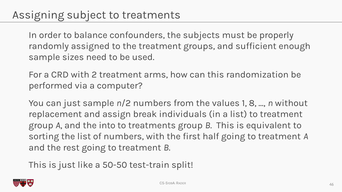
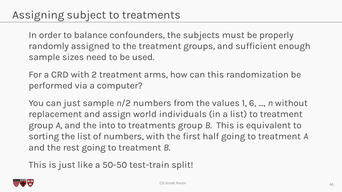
8: 8 -> 6
break: break -> world
